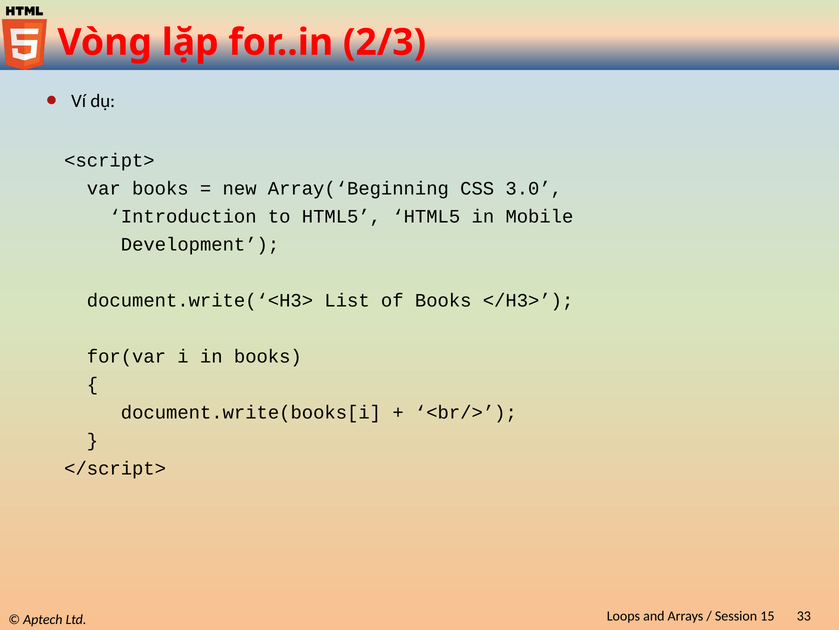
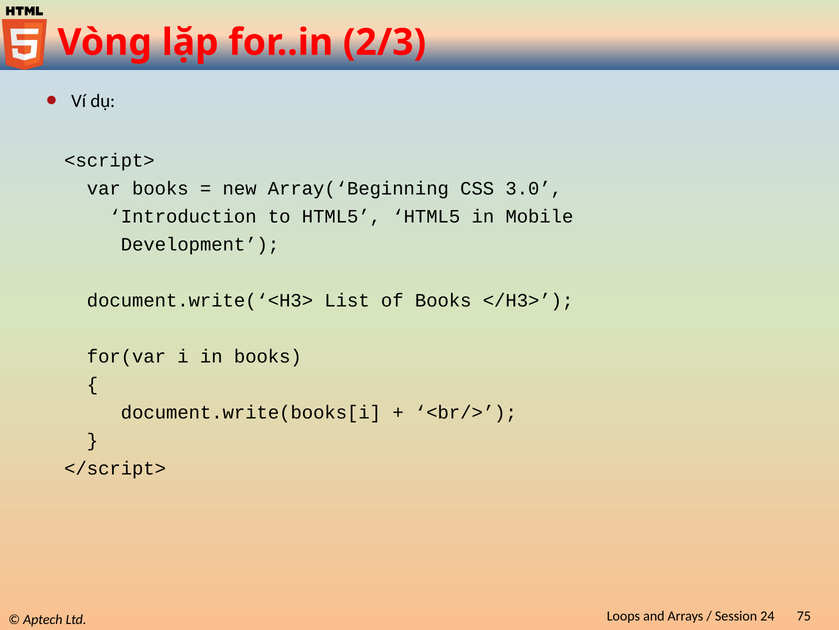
15: 15 -> 24
33: 33 -> 75
